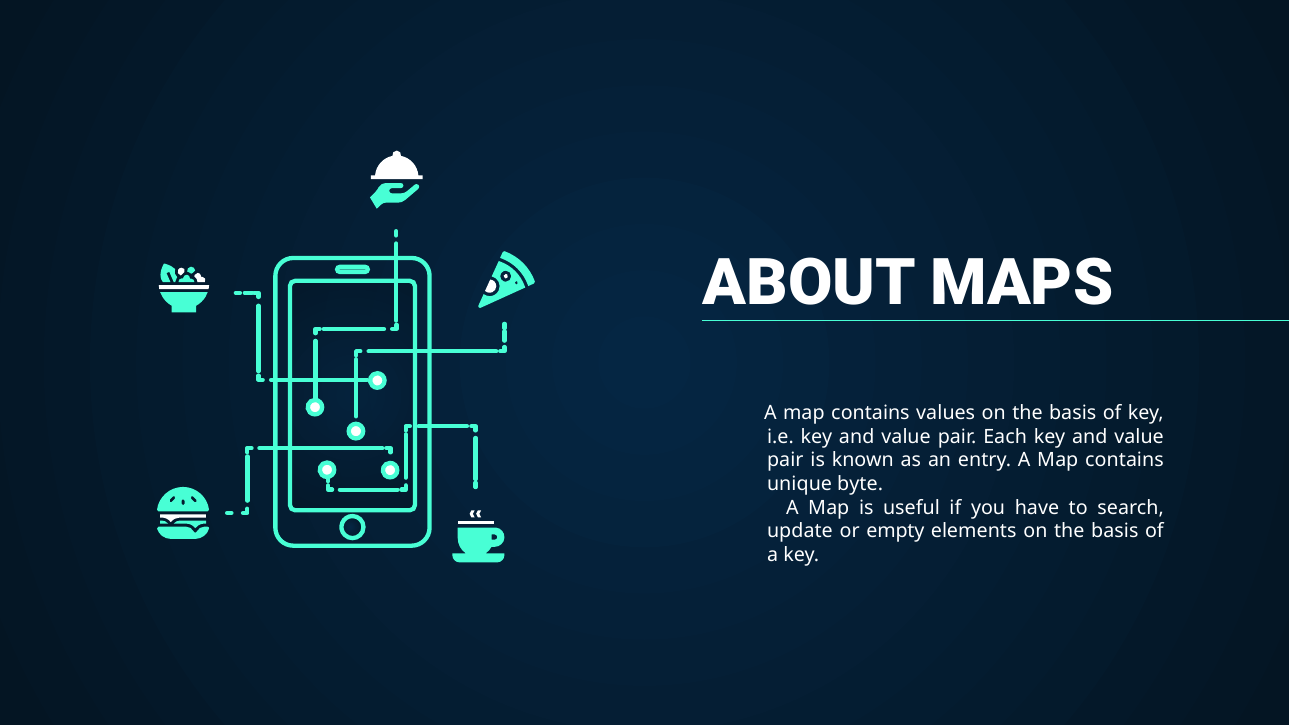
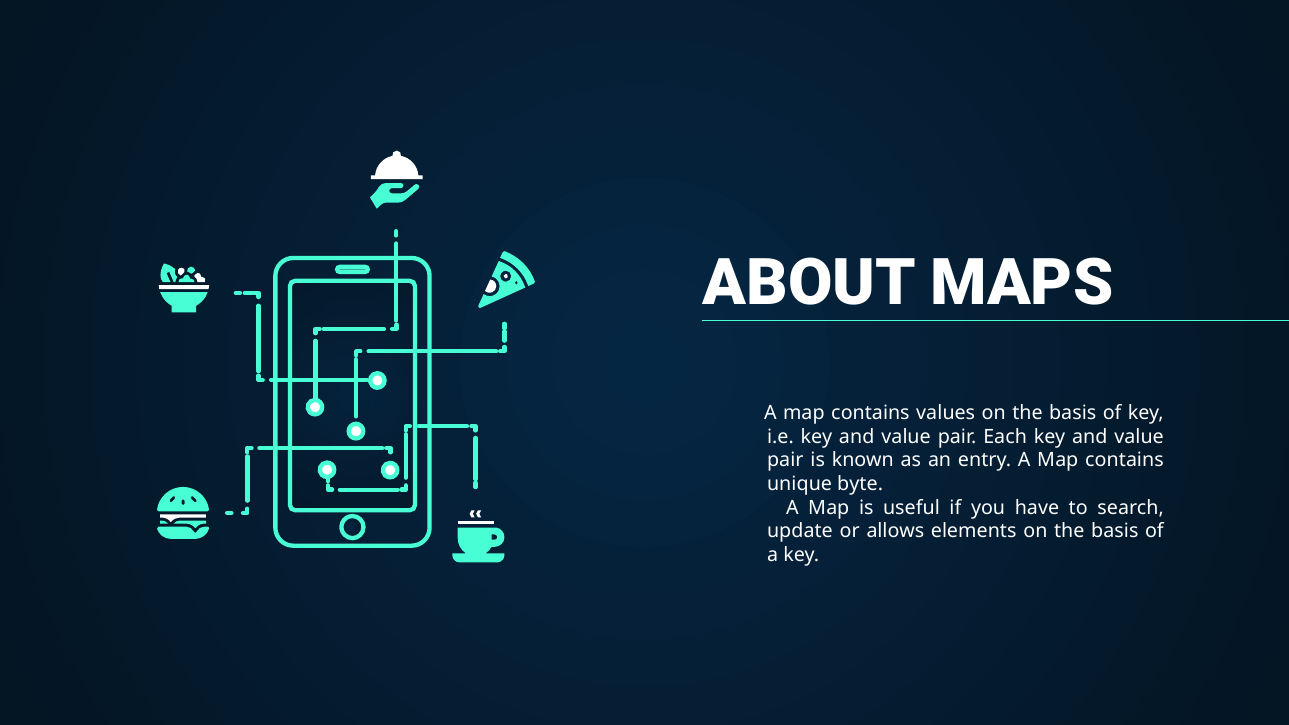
empty: empty -> allows
